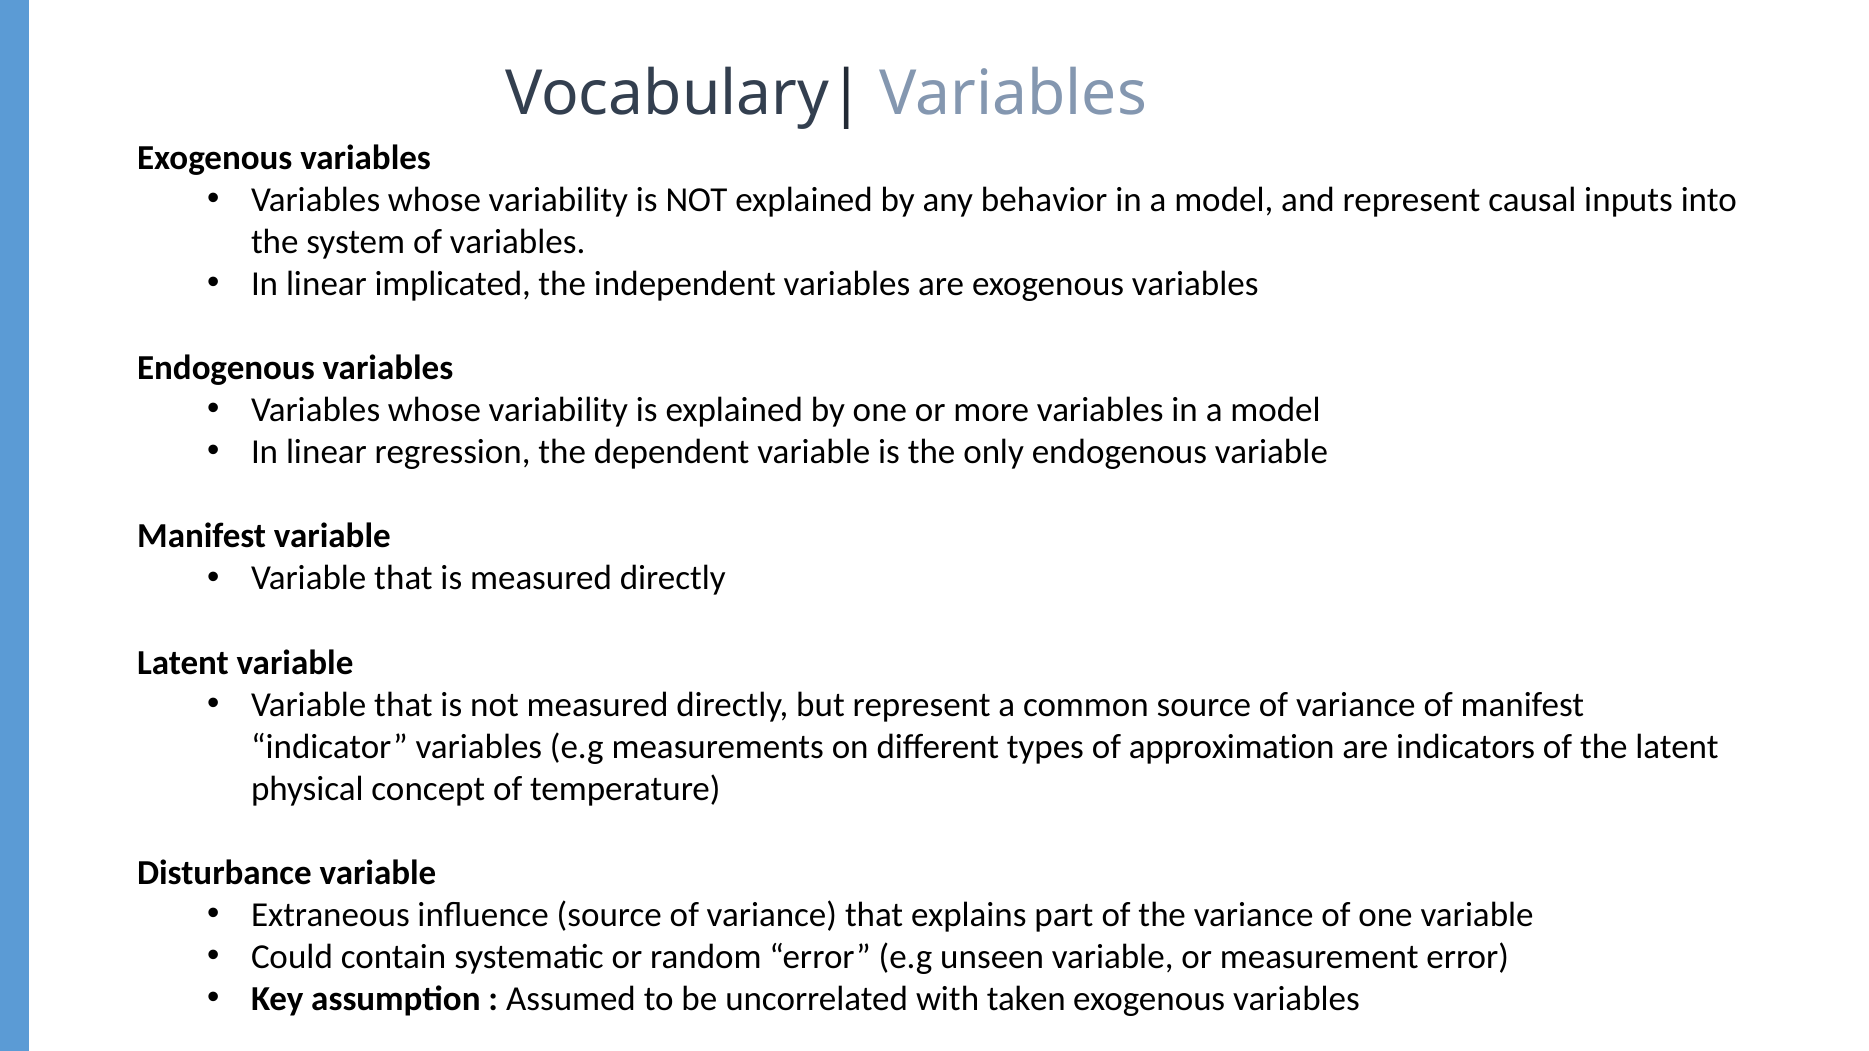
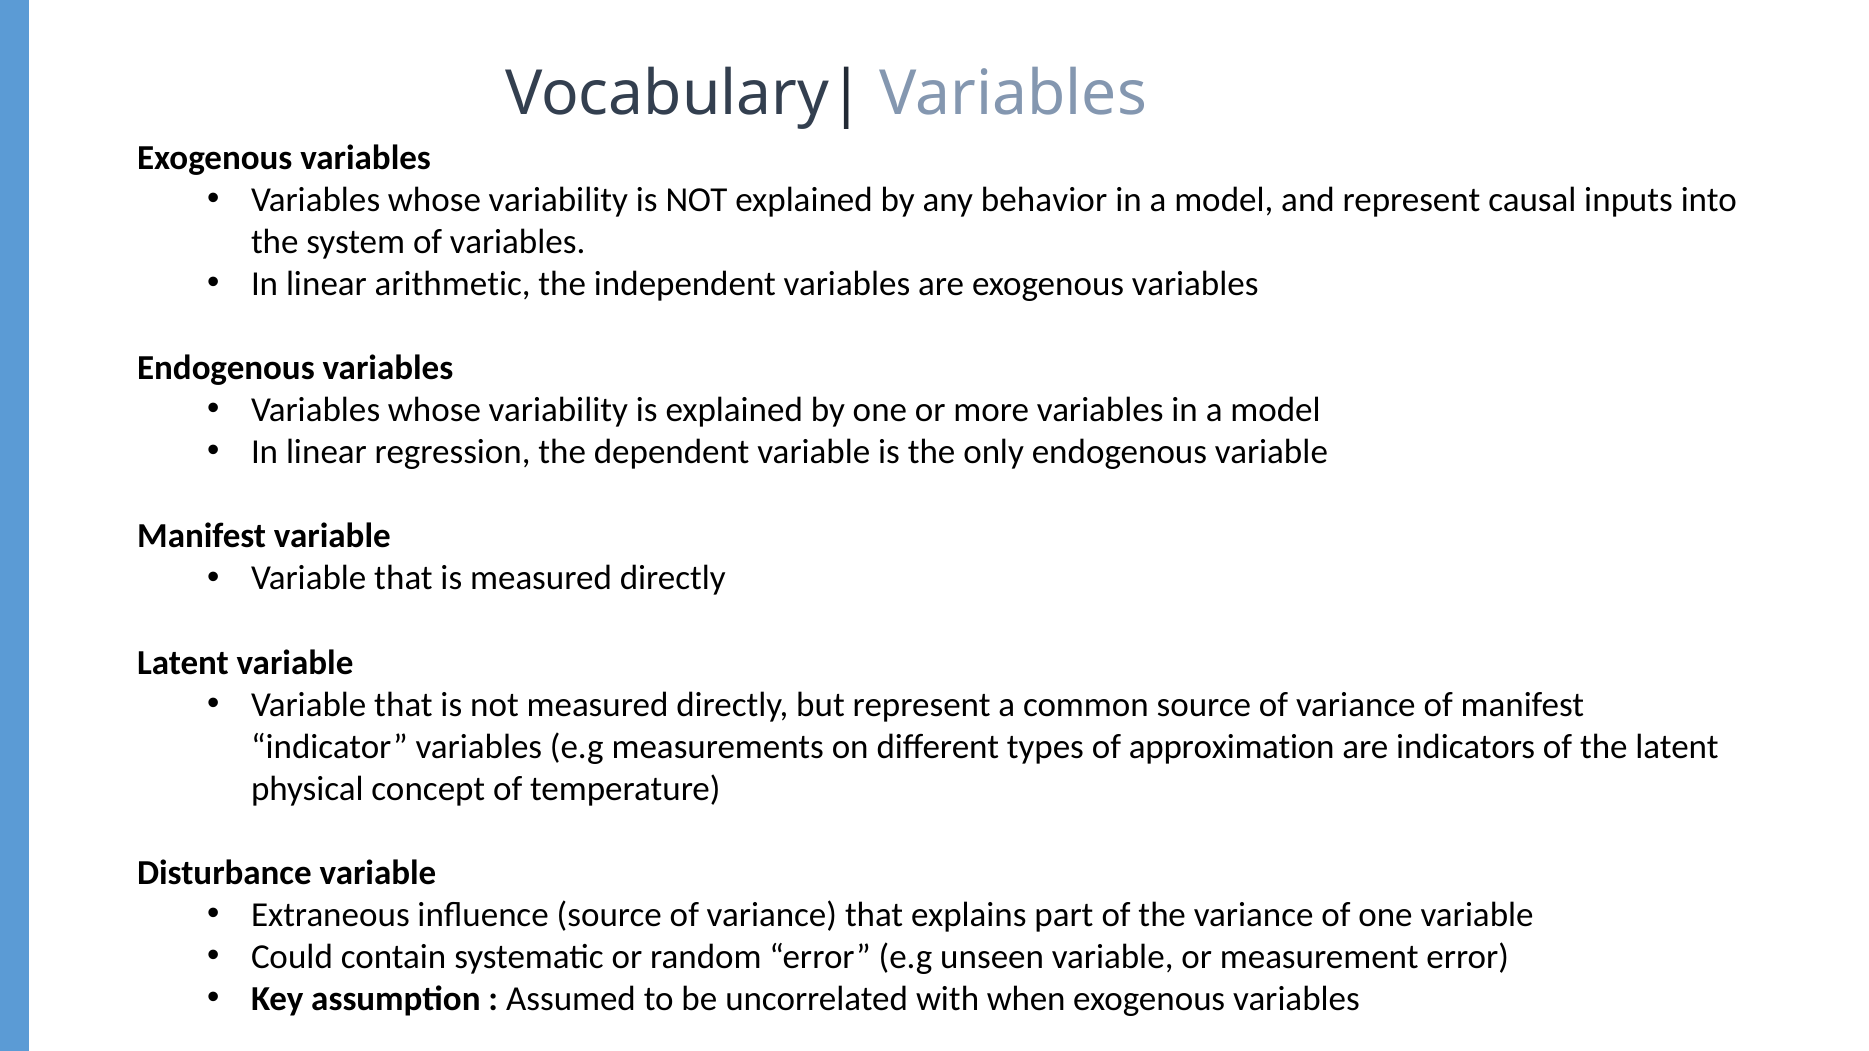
implicated: implicated -> arithmetic
taken: taken -> when
